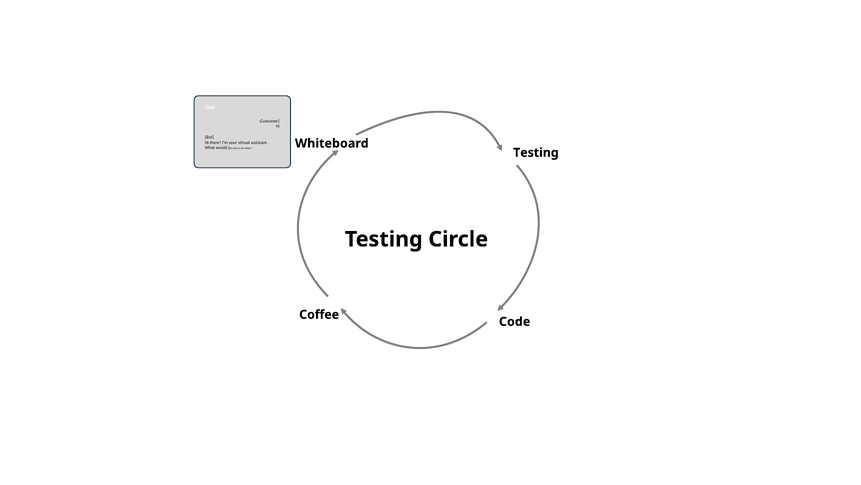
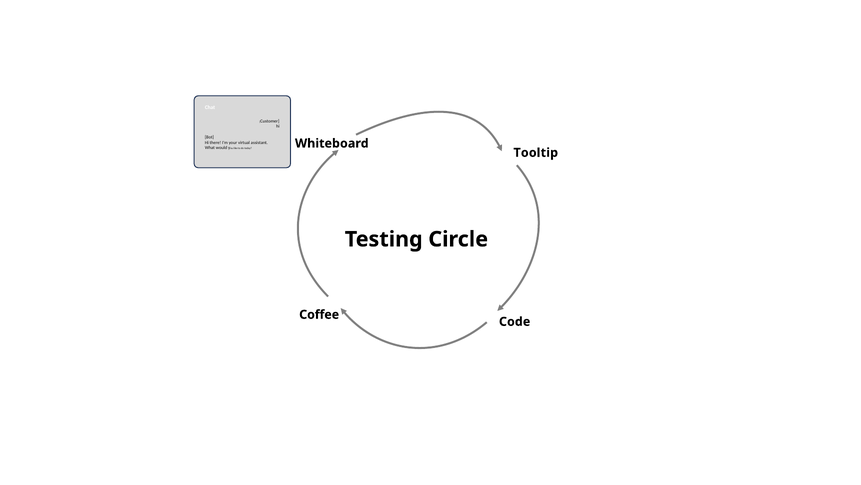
Testing at (536, 152): Testing -> Tooltip
